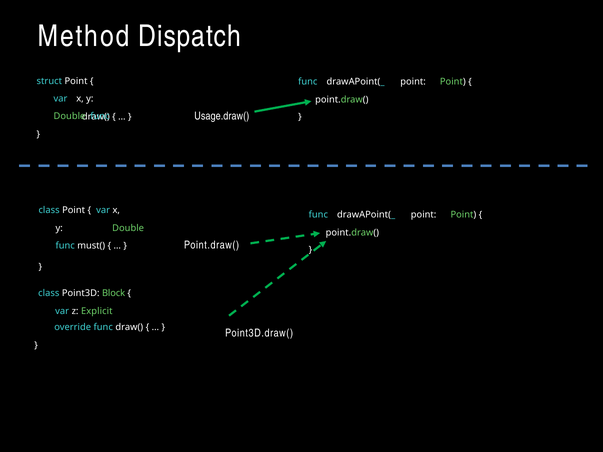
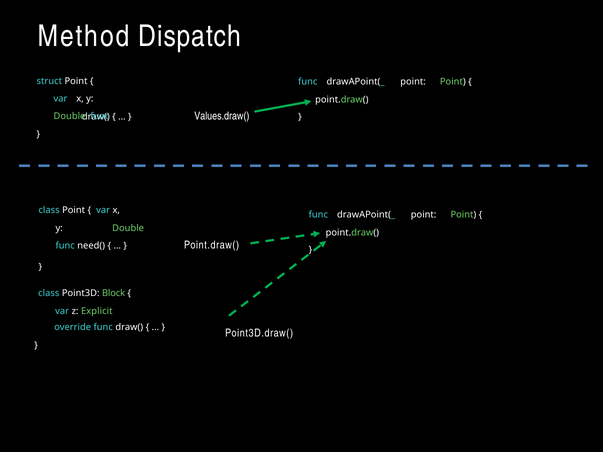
Usage.draw(: Usage.draw( -> Values.draw(
must(: must( -> need(
